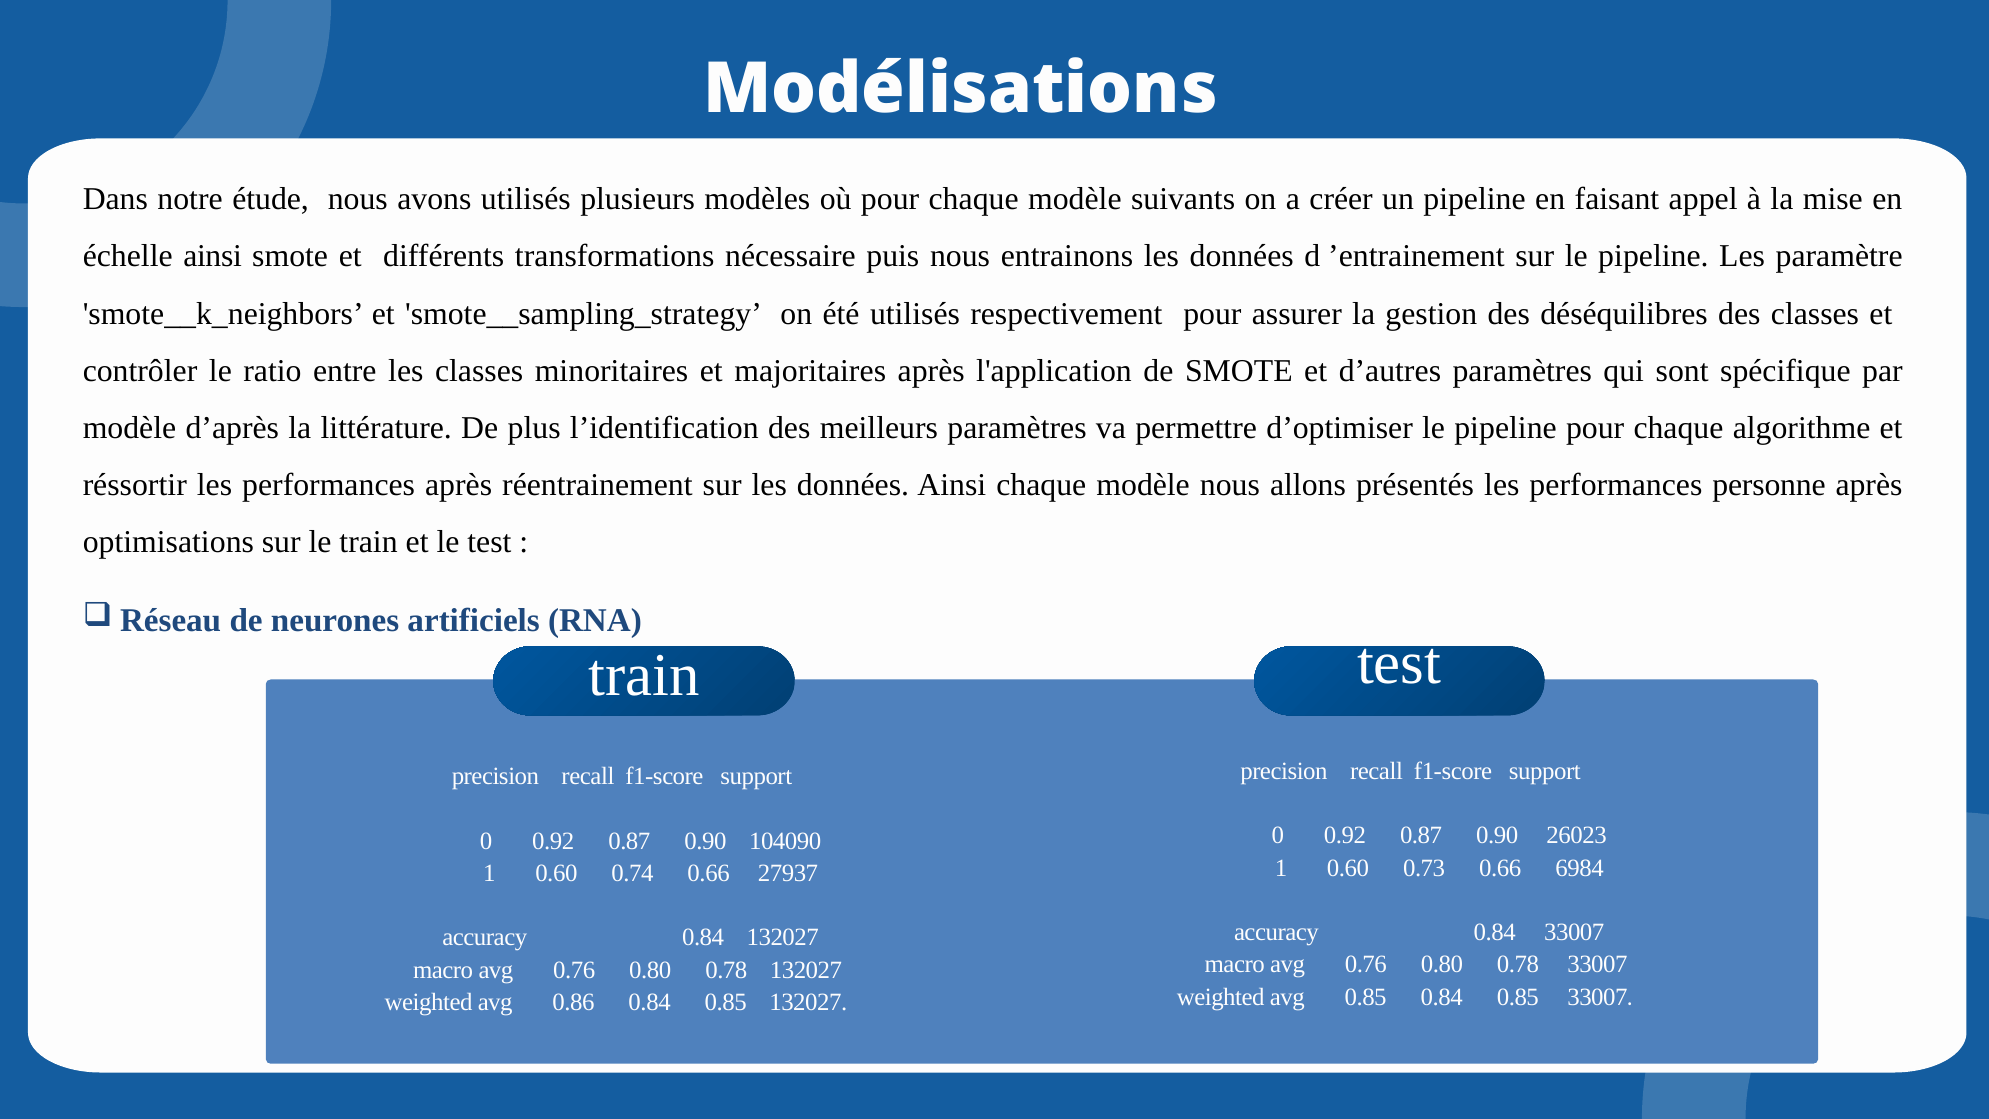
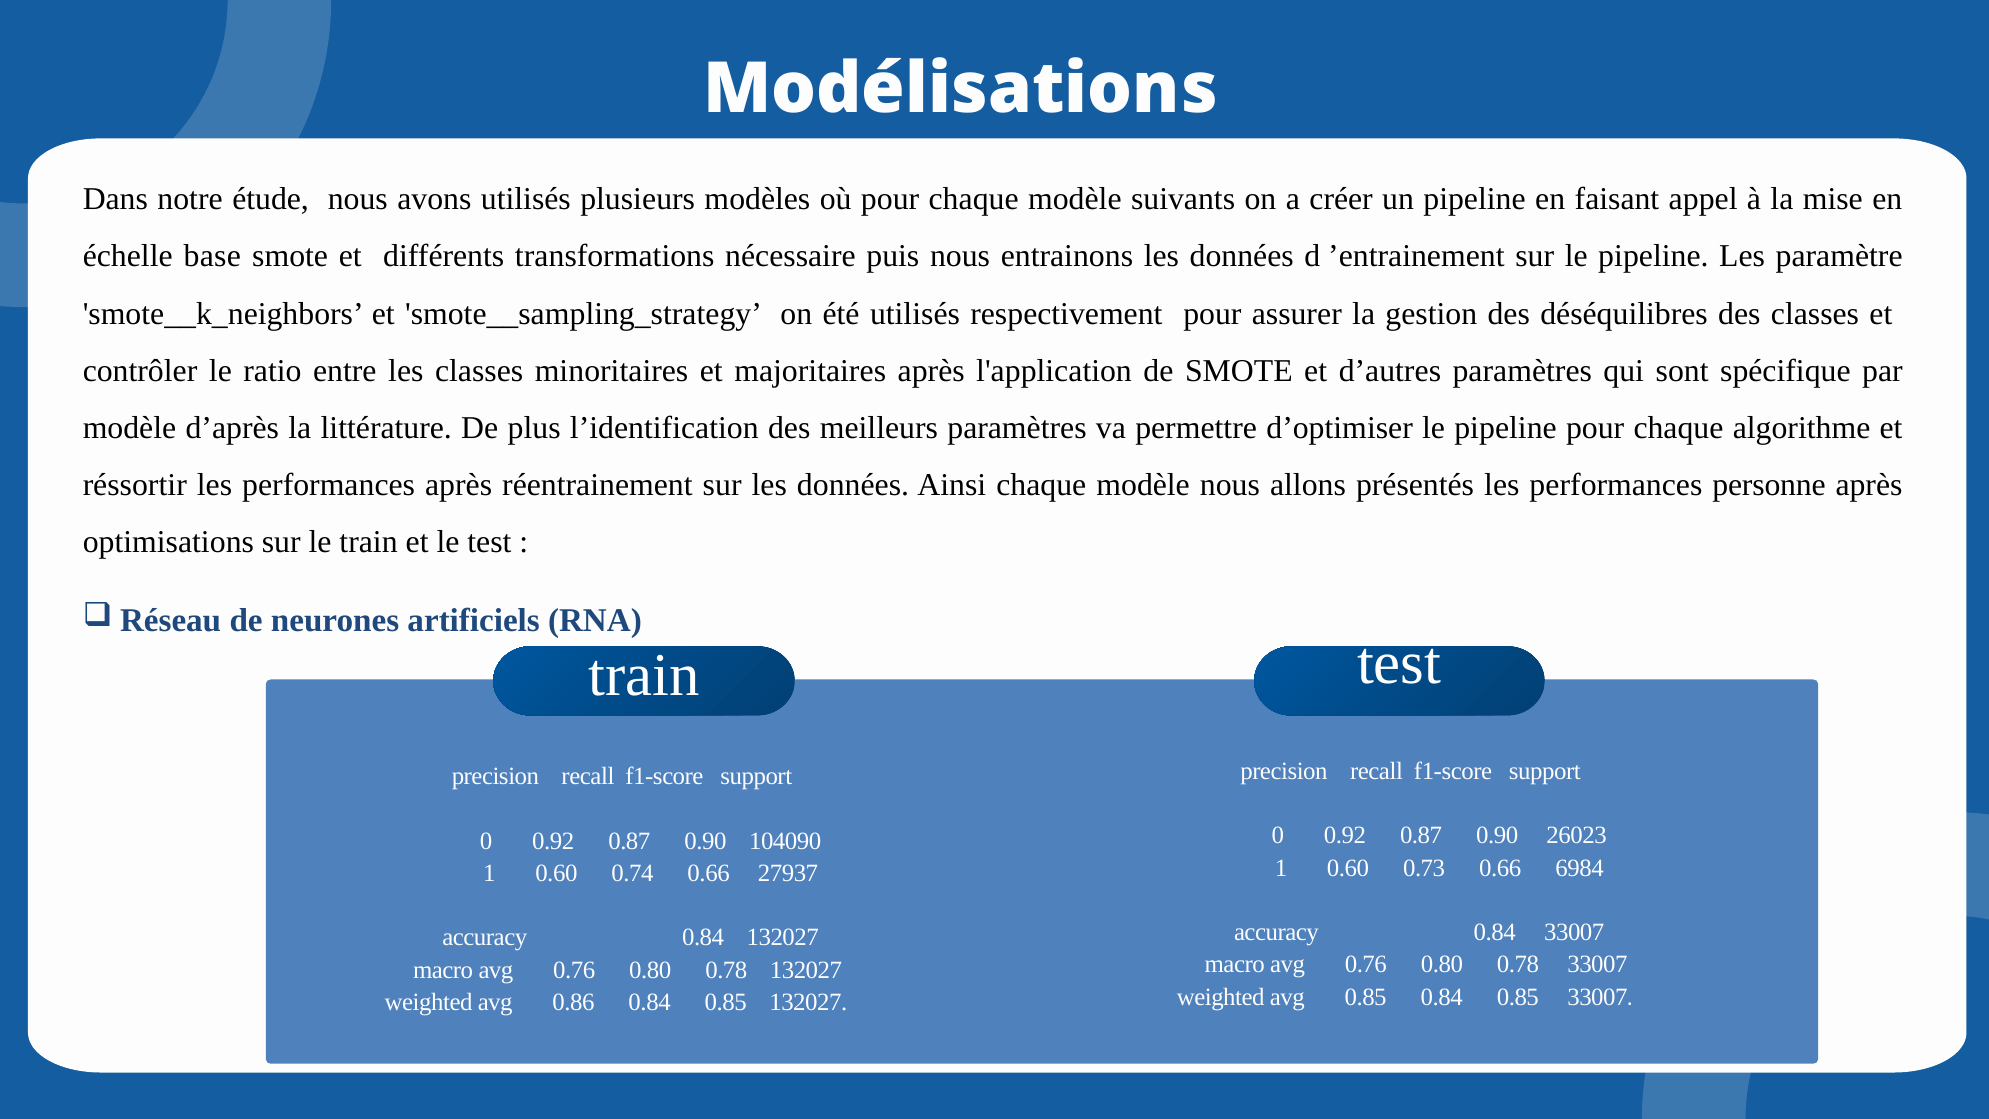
échelle ainsi: ainsi -> base
